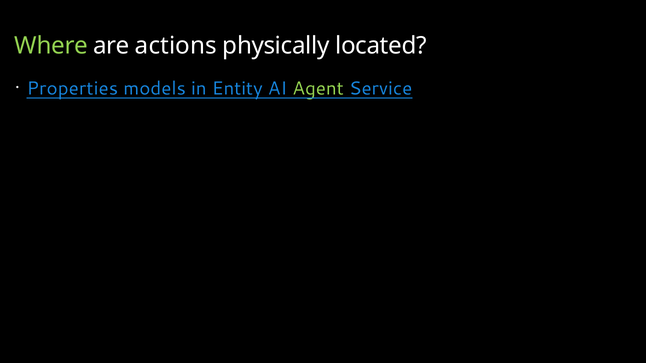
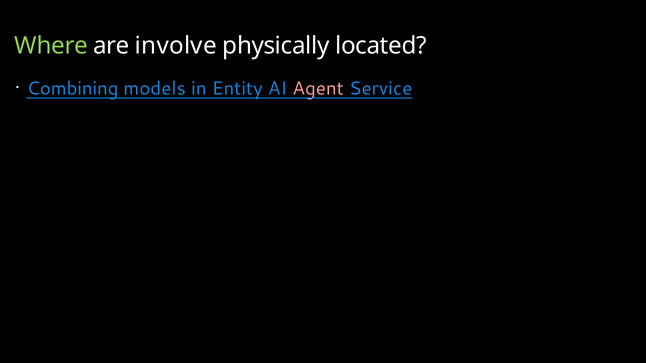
actions: actions -> involve
Properties: Properties -> Combining
Agent colour: light green -> pink
